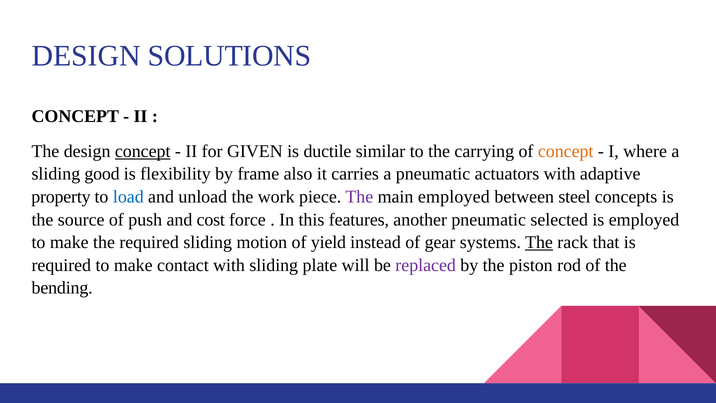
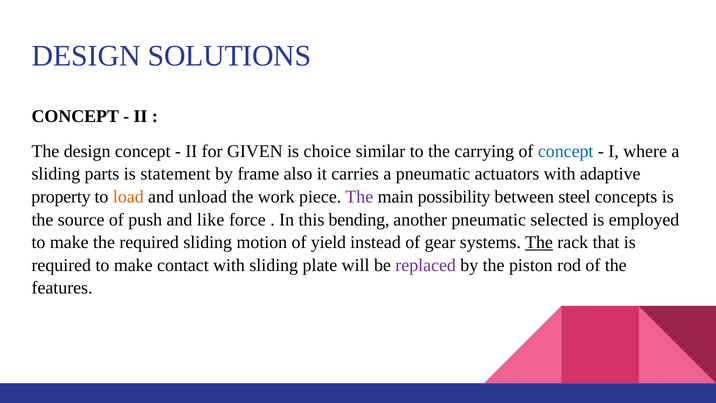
concept at (143, 151) underline: present -> none
ductile: ductile -> choice
concept at (566, 151) colour: orange -> blue
good: good -> parts
flexibility: flexibility -> statement
load colour: blue -> orange
main employed: employed -> possibility
cost: cost -> like
features: features -> bending
bending: bending -> features
